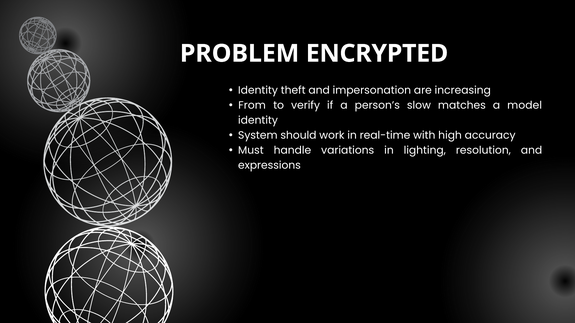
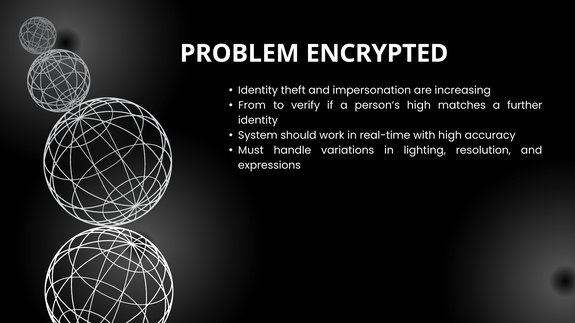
person’s slow: slow -> high
model: model -> further
